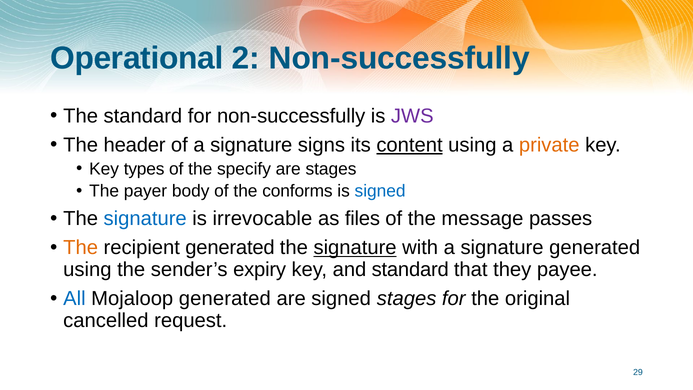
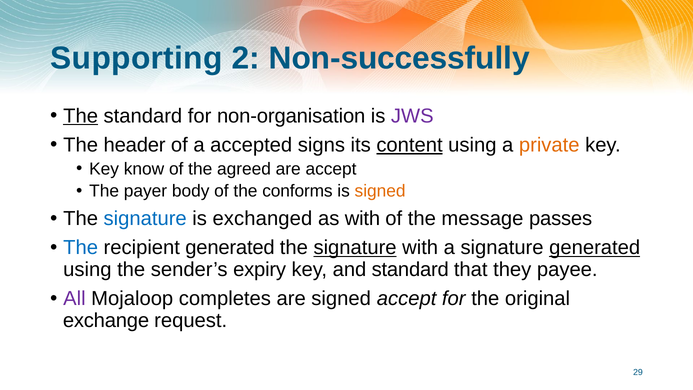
Operational: Operational -> Supporting
The at (81, 116) underline: none -> present
for non-successfully: non-successfully -> non-organisation
of a signature: signature -> accepted
types: types -> know
specify: specify -> agreed
are stages: stages -> accept
signed at (380, 191) colour: blue -> orange
irrevocable: irrevocable -> exchanged
as files: files -> with
The at (81, 248) colour: orange -> blue
generated at (595, 248) underline: none -> present
All colour: blue -> purple
Mojaloop generated: generated -> completes
signed stages: stages -> accept
cancelled: cancelled -> exchange
